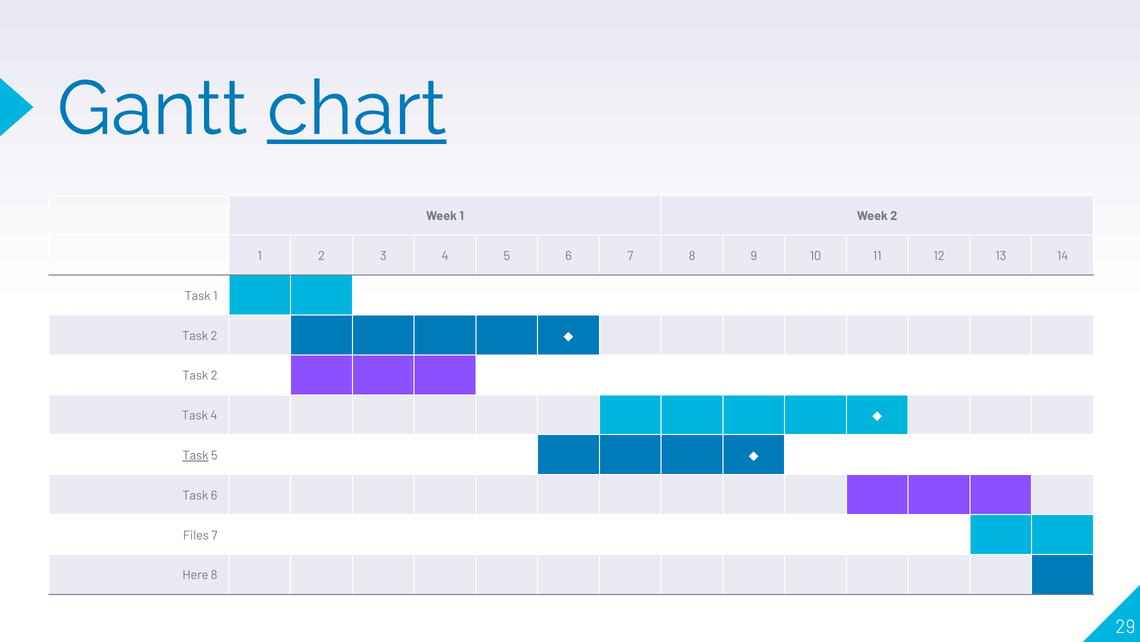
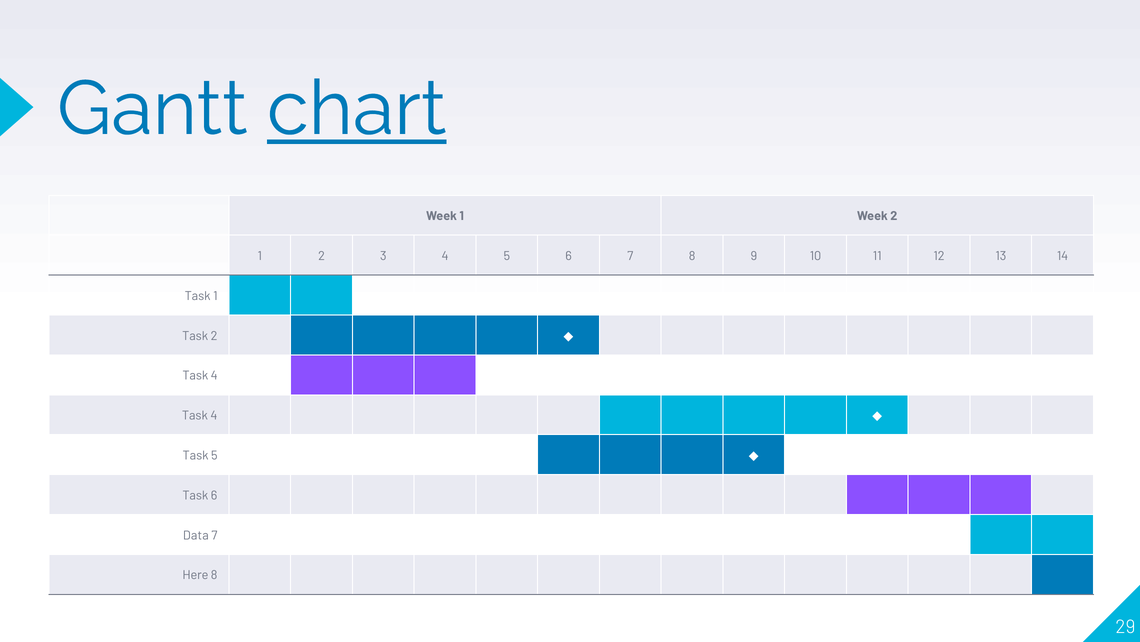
2 at (214, 375): 2 -> 4
Task at (196, 455) underline: present -> none
Files: Files -> Data
